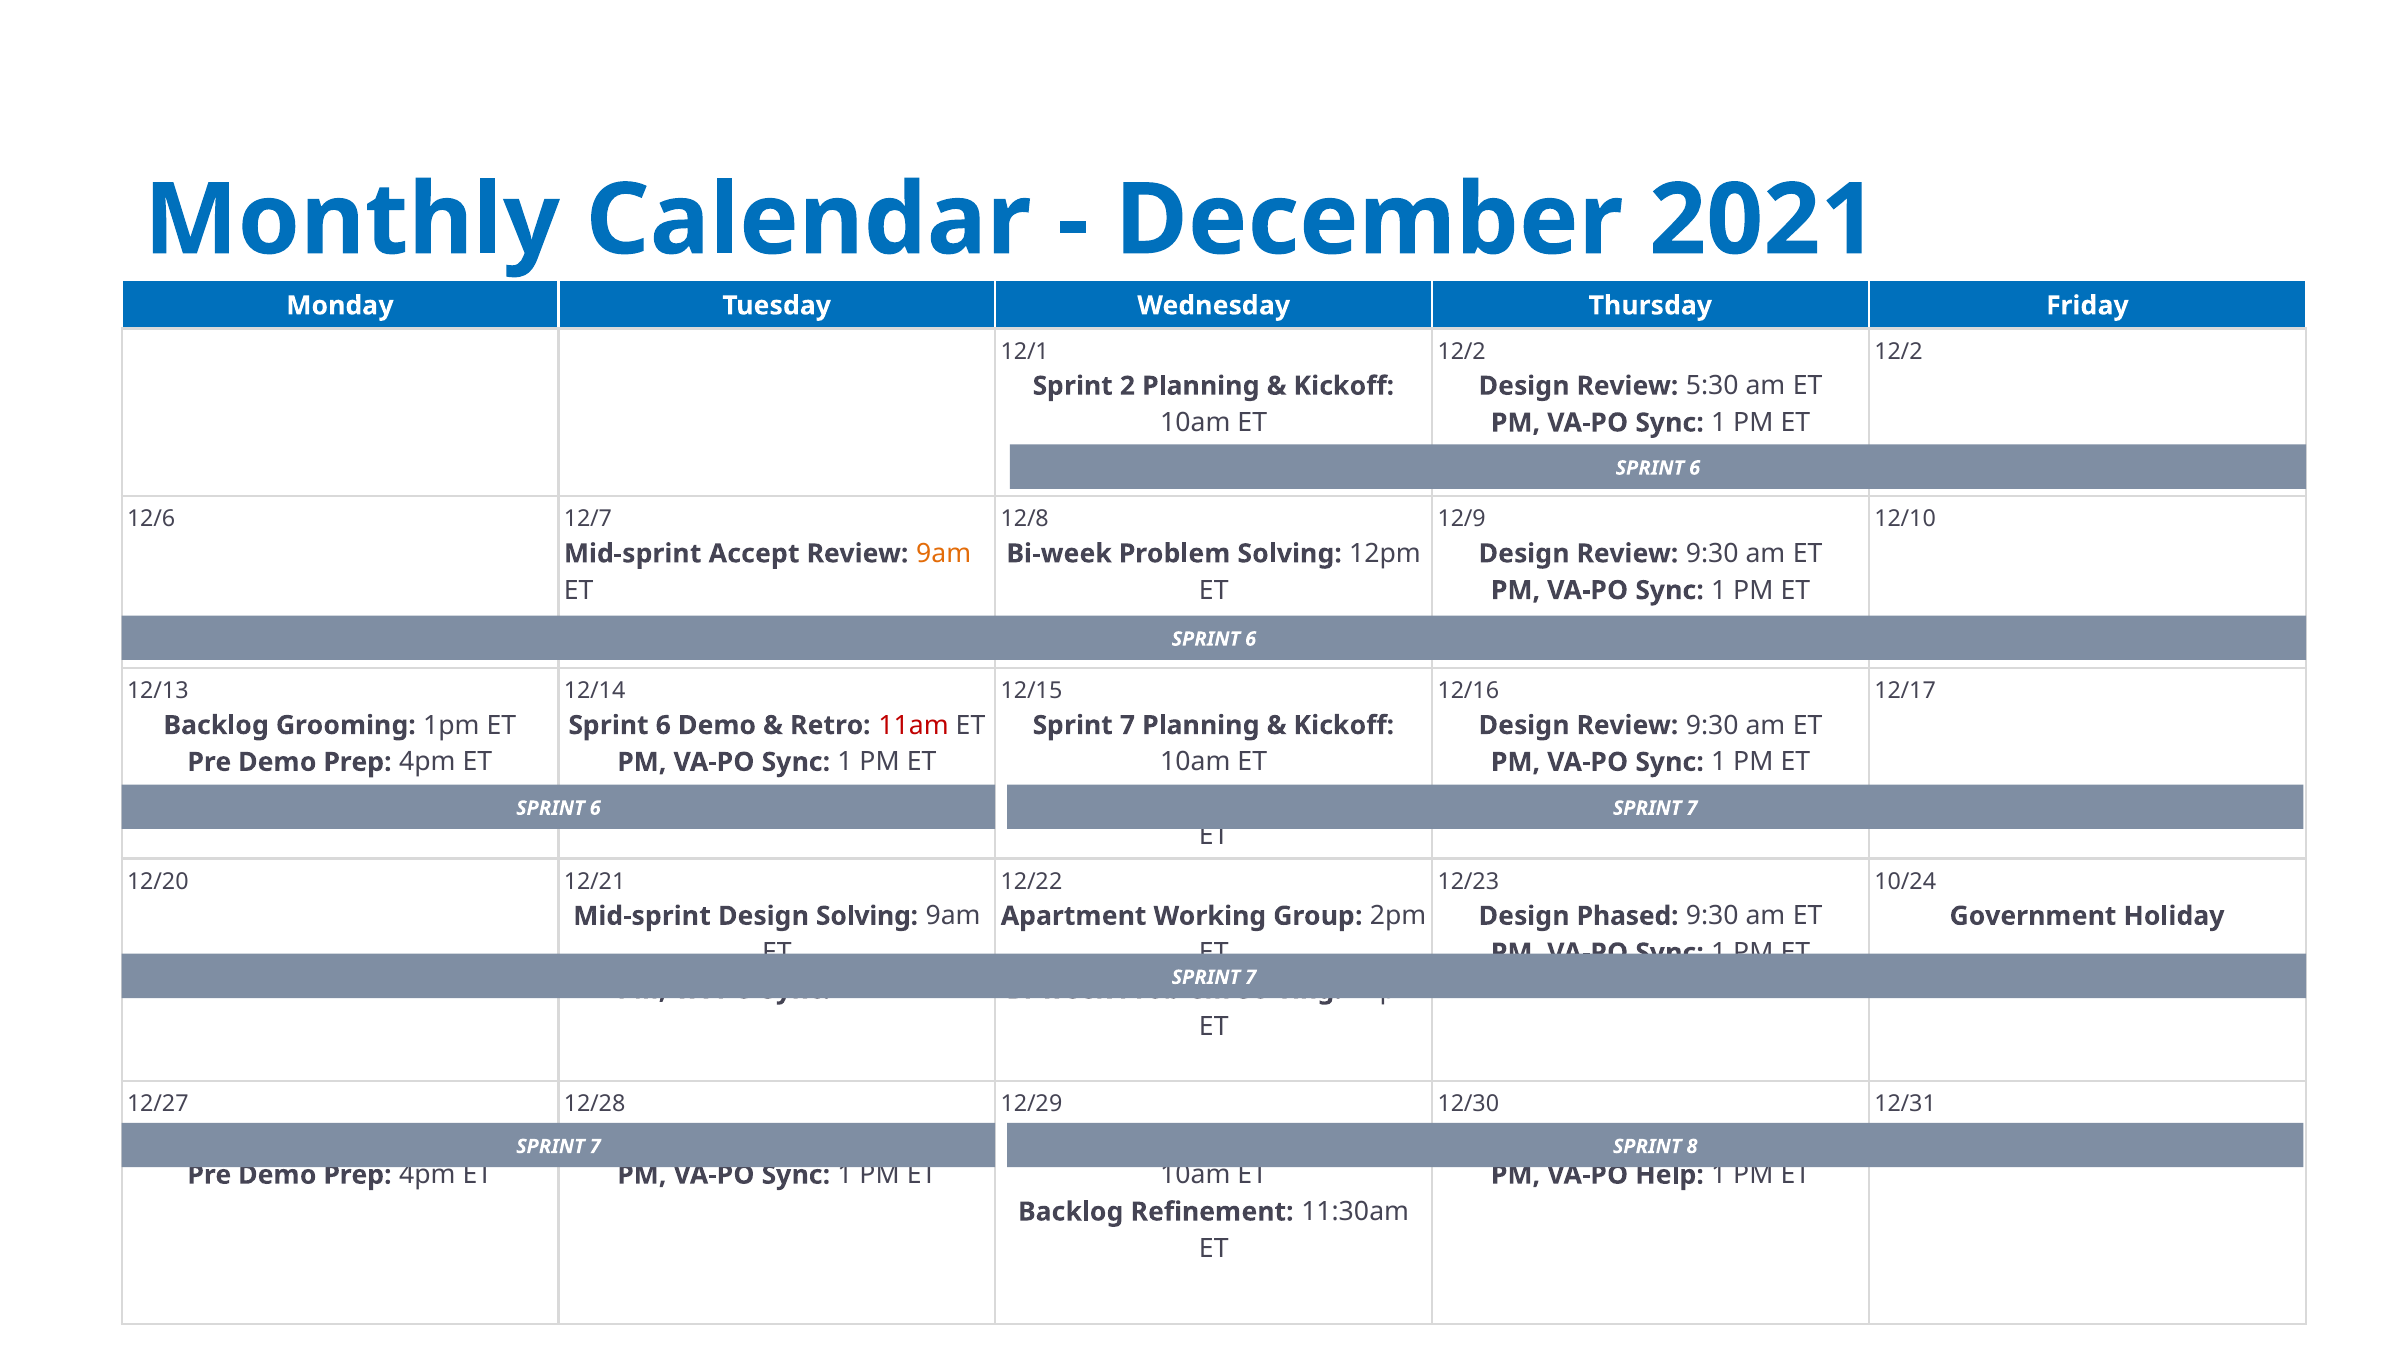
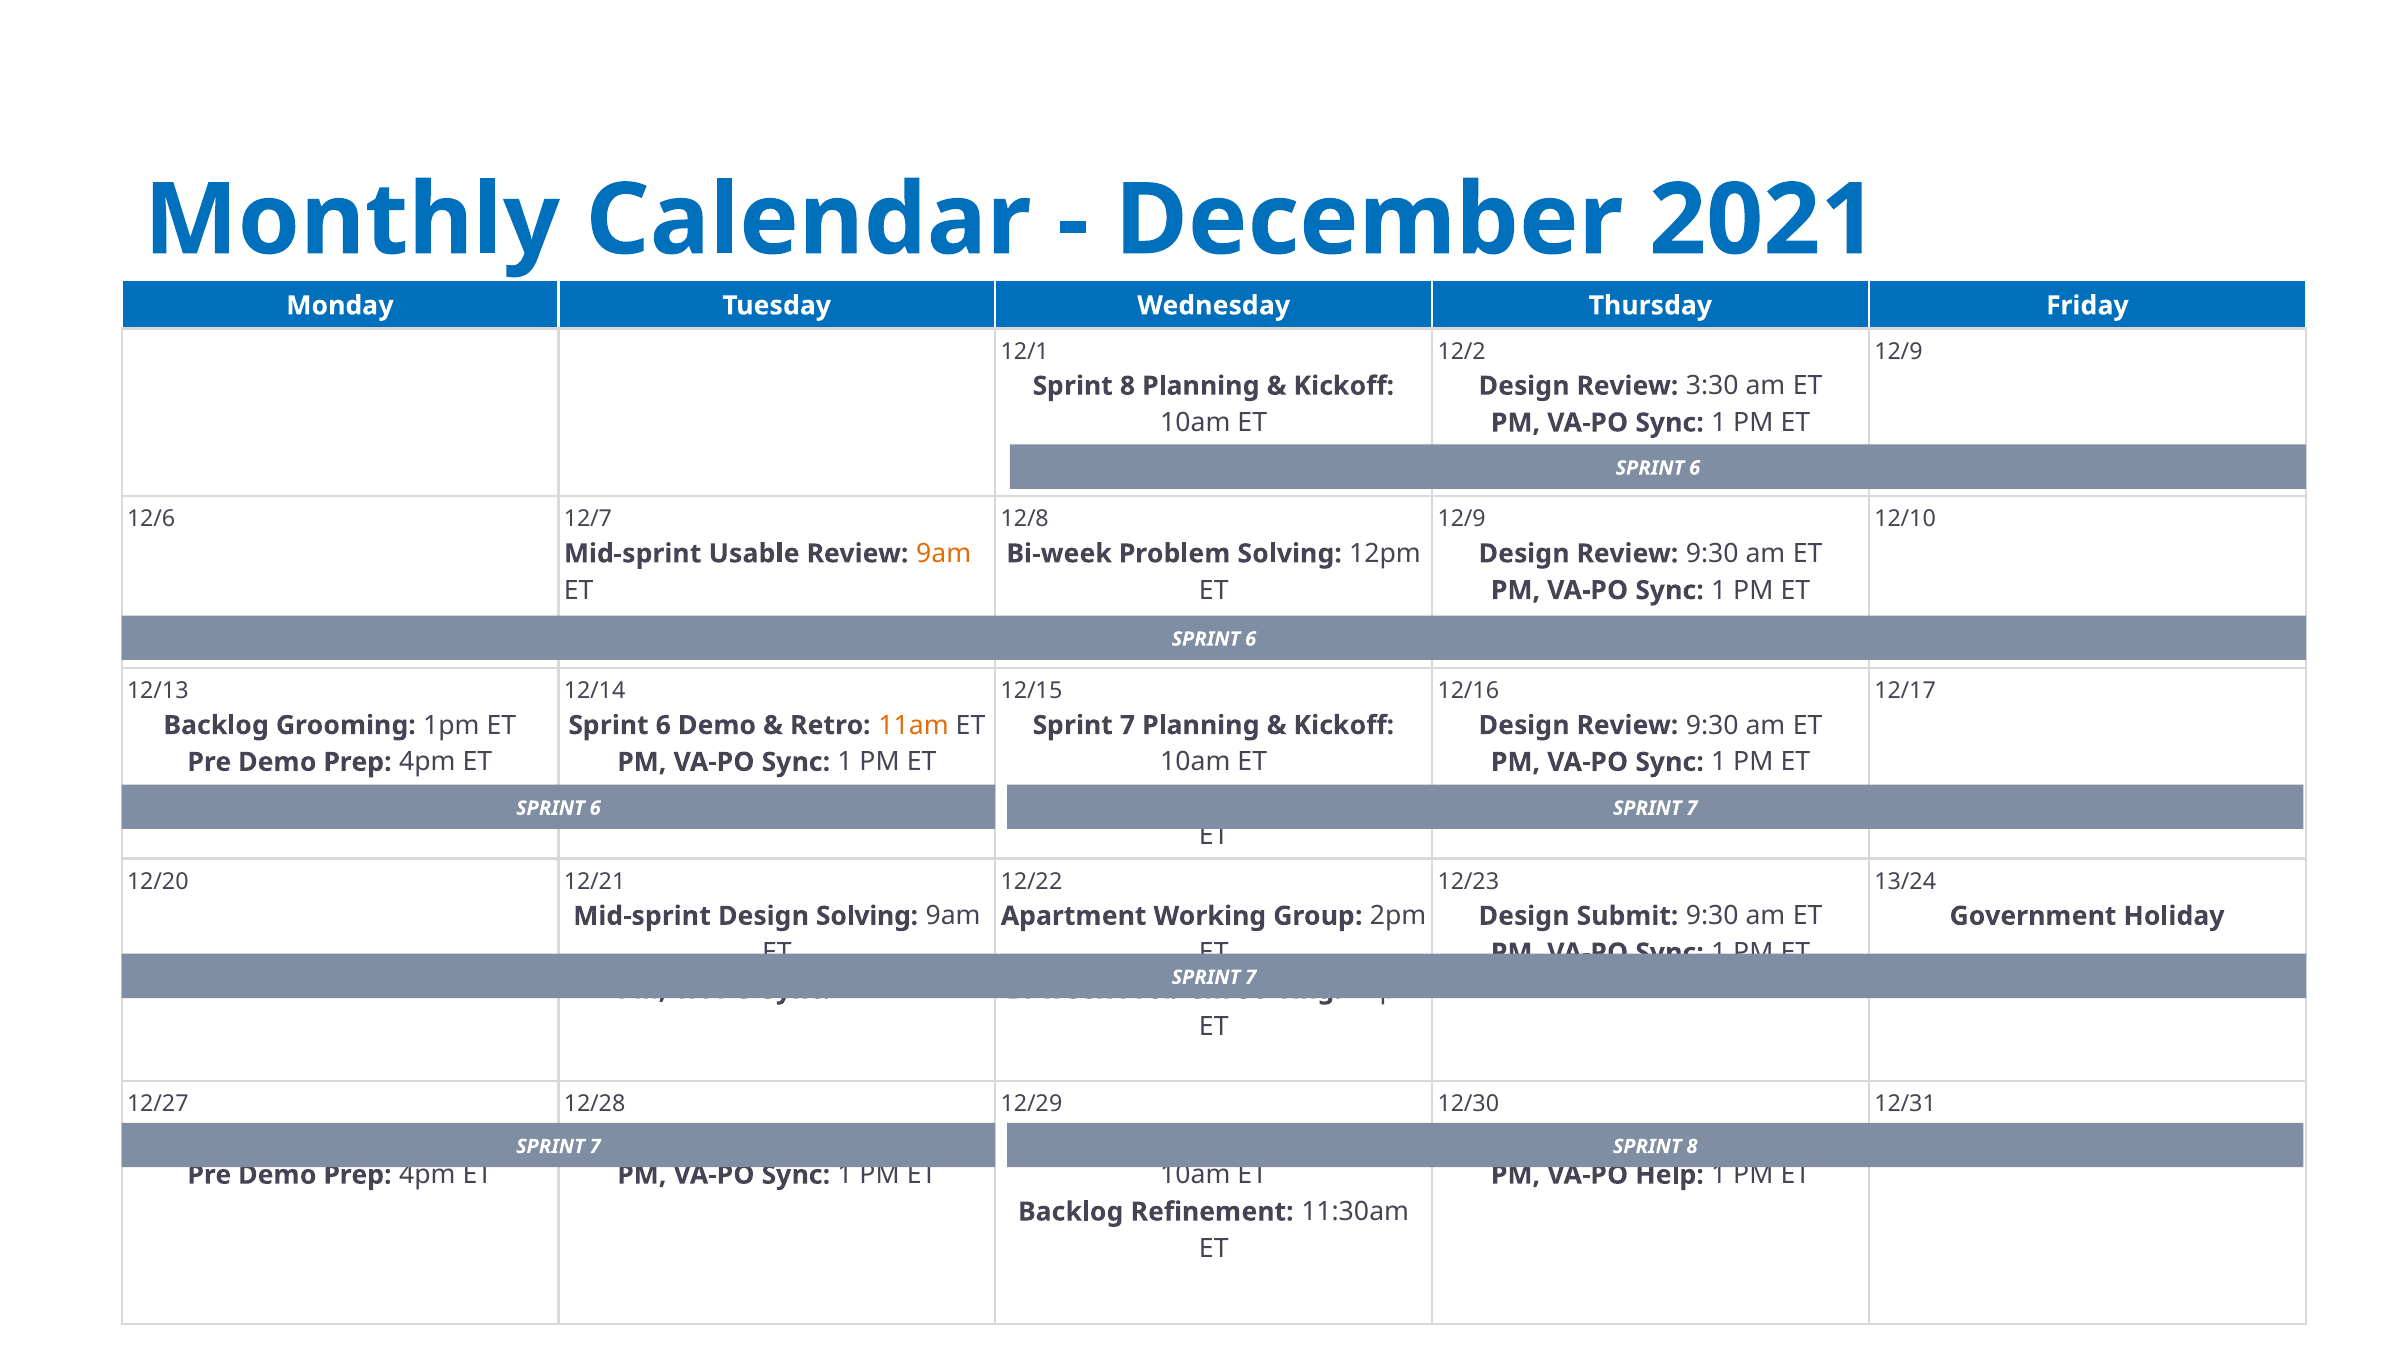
12/2 at (1898, 352): 12/2 -> 12/9
2 at (1128, 386): 2 -> 8
5:30: 5:30 -> 3:30
Accept: Accept -> Usable
11am at (914, 726) colour: red -> orange
10/24: 10/24 -> 13/24
Phased: Phased -> Submit
